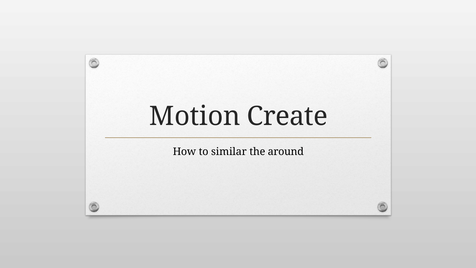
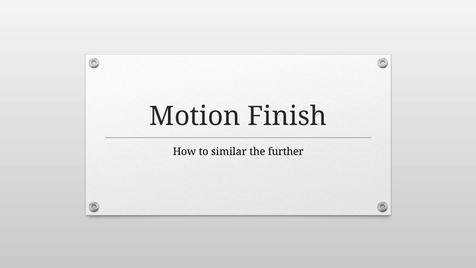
Create: Create -> Finish
around: around -> further
